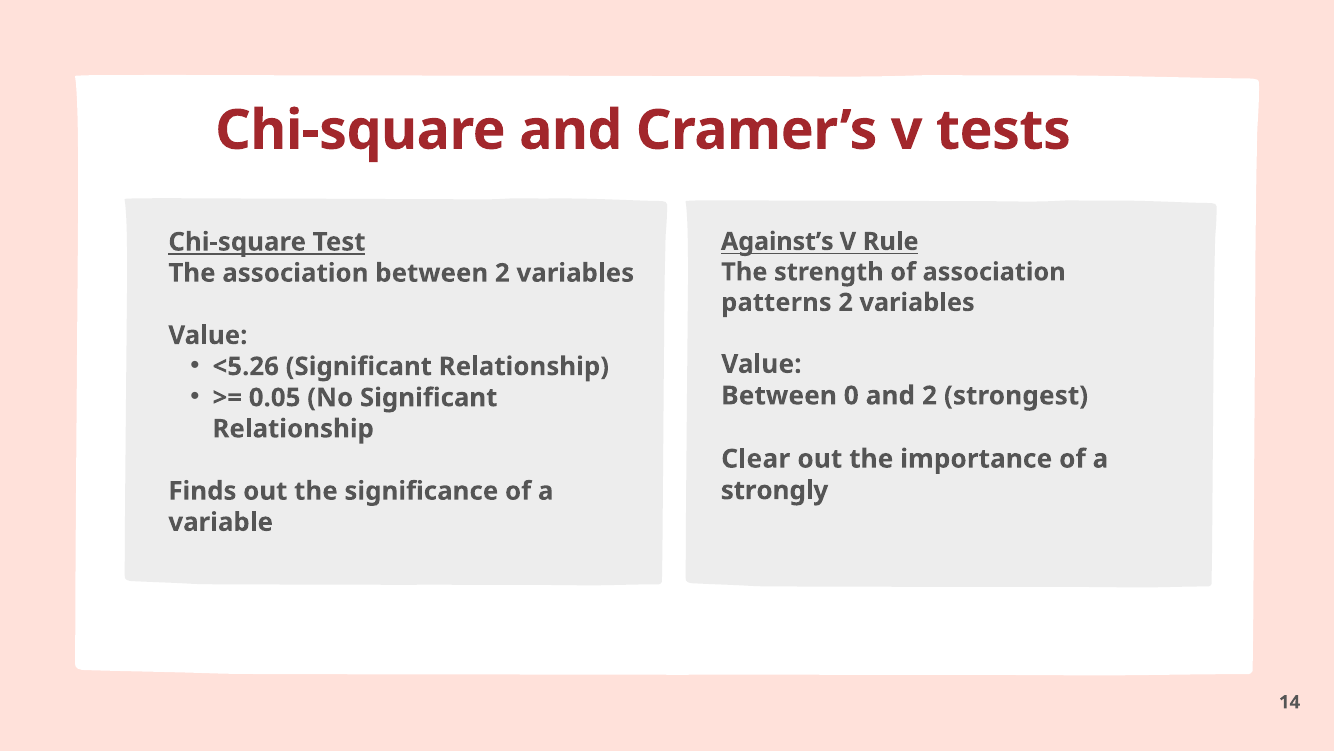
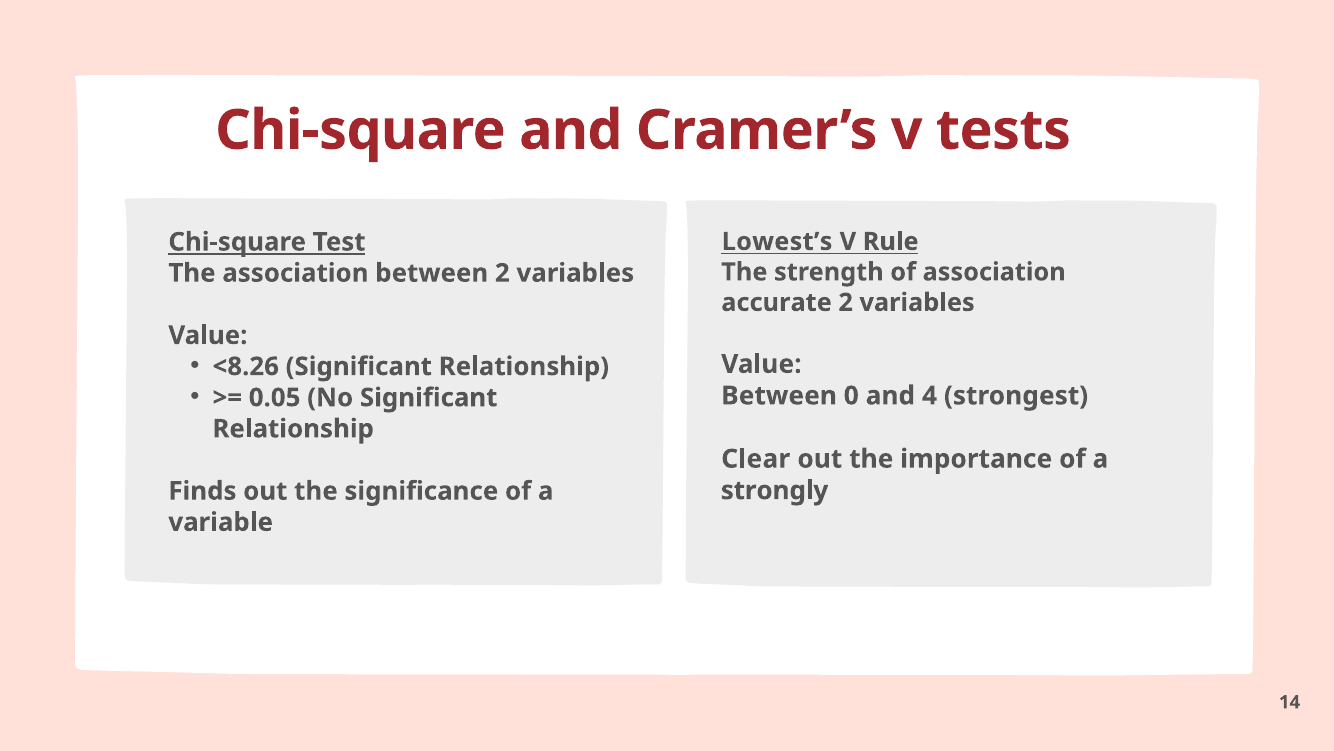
Against’s: Against’s -> Lowest’s
patterns: patterns -> accurate
<5.26: <5.26 -> <8.26
and 2: 2 -> 4
